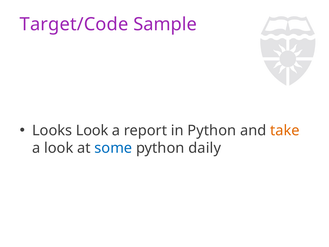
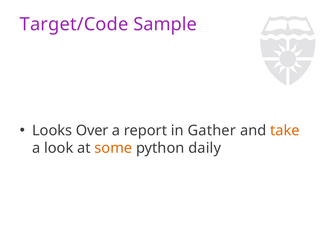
Looks Look: Look -> Over
in Python: Python -> Gather
some colour: blue -> orange
